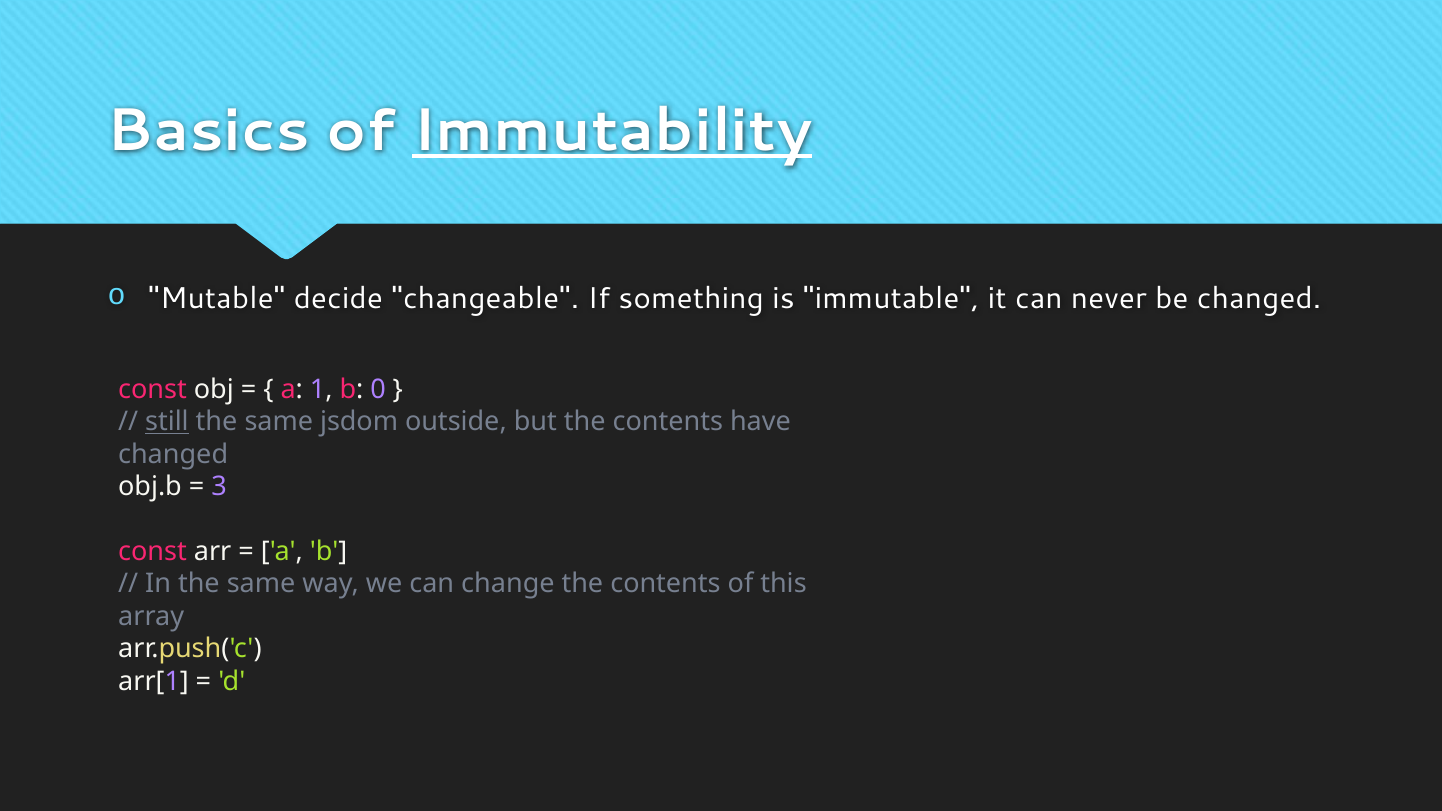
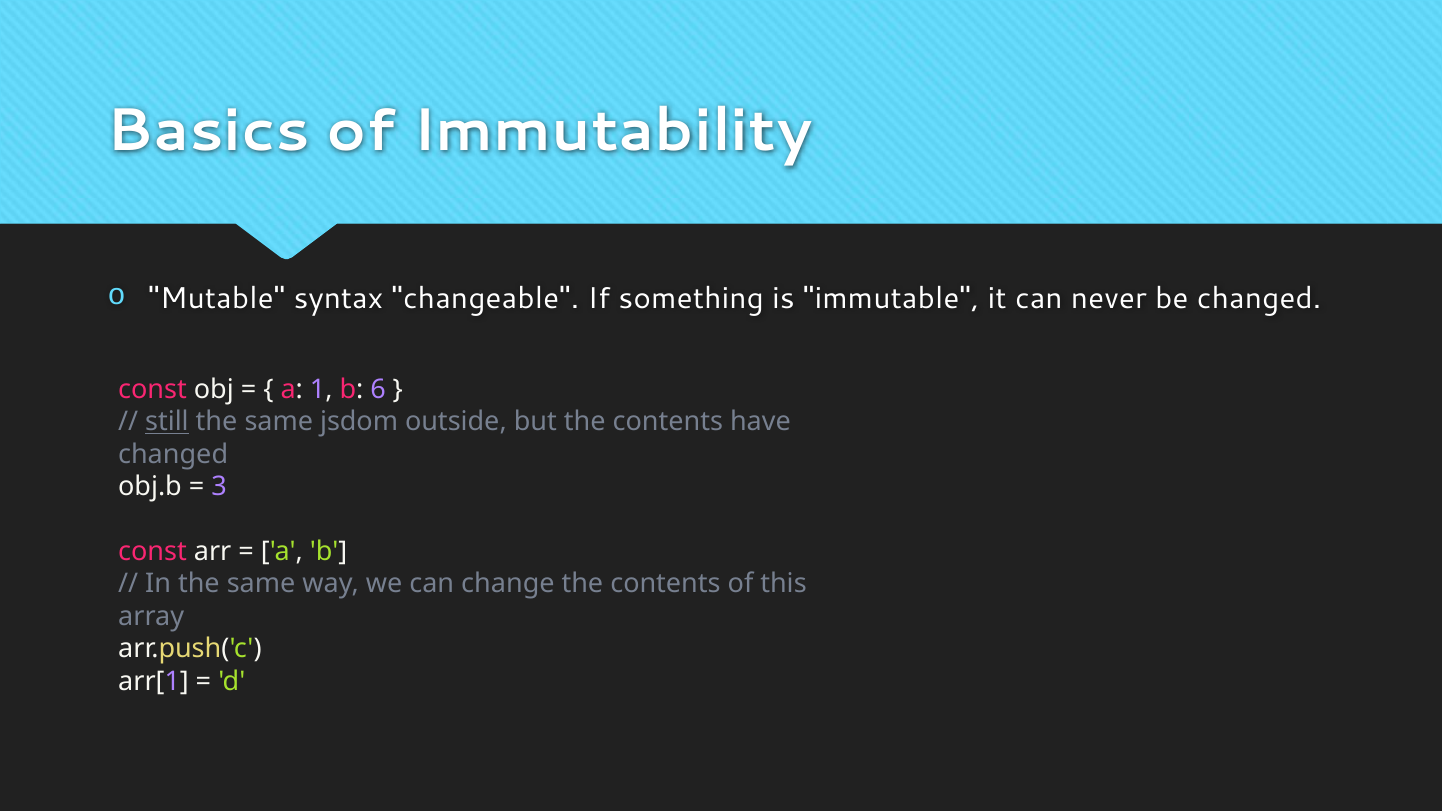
Immutability underline: present -> none
decide: decide -> syntax
0: 0 -> 6
